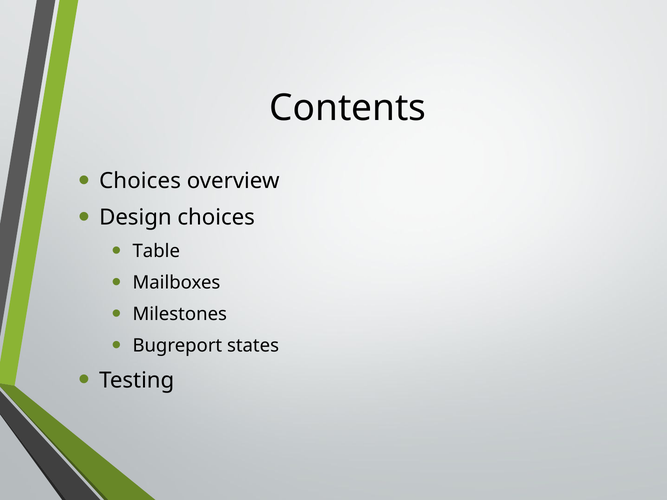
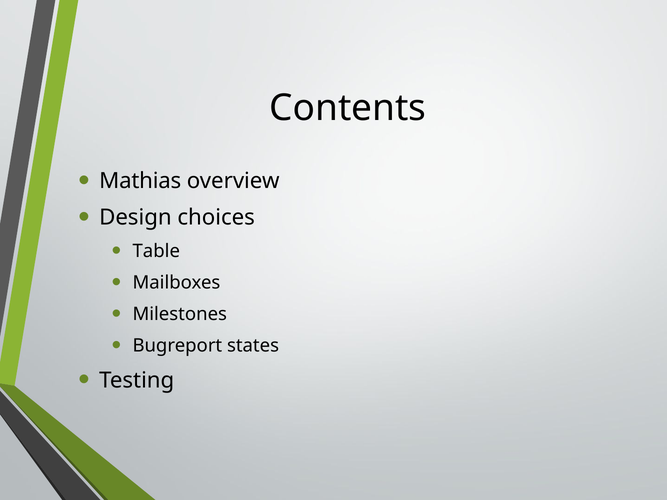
Choices at (140, 181): Choices -> Mathias
